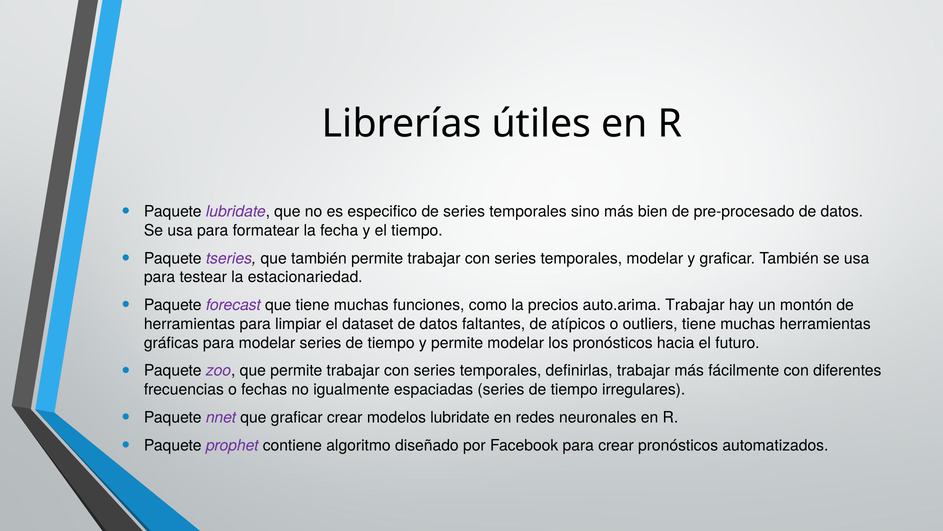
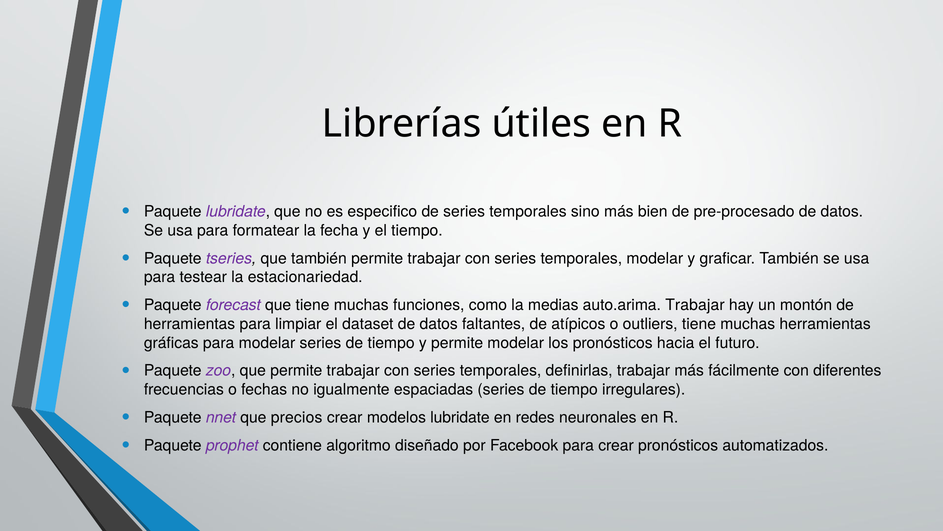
precios: precios -> medias
que graficar: graficar -> precios
